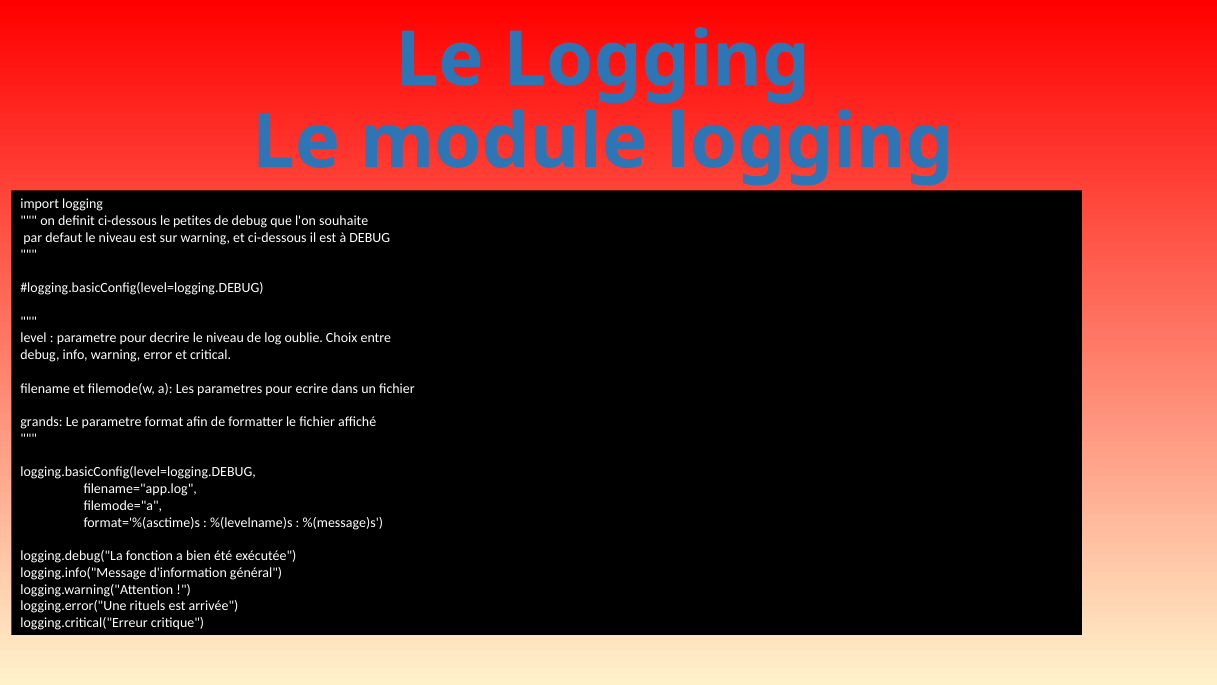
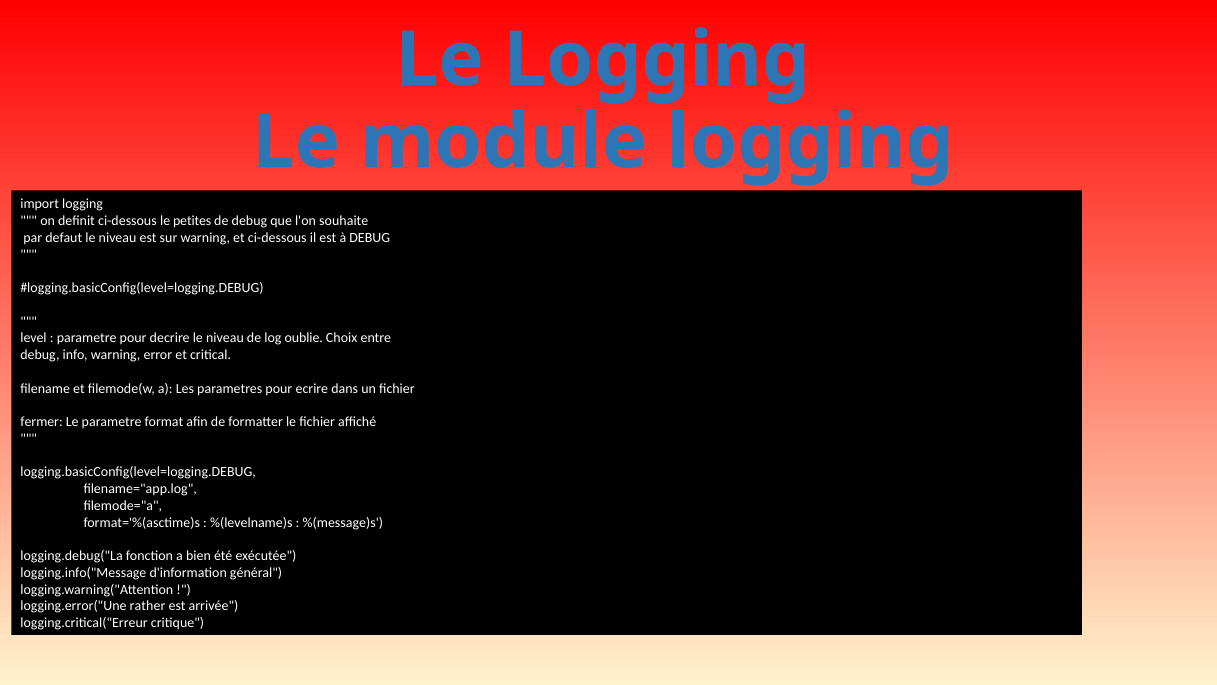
grands: grands -> fermer
rituels: rituels -> rather
